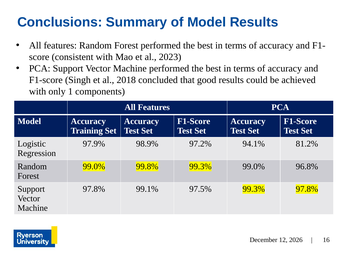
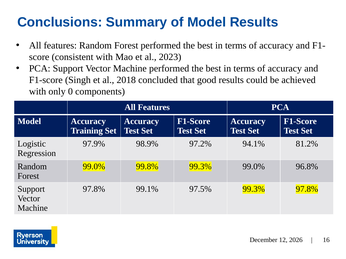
1: 1 -> 0
